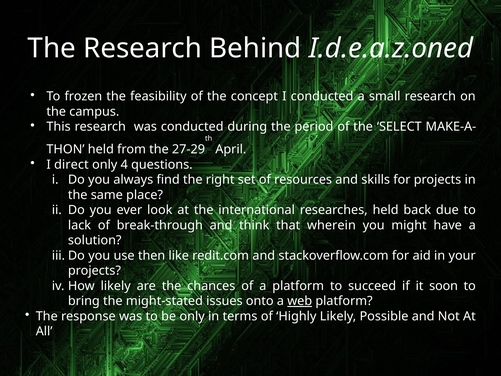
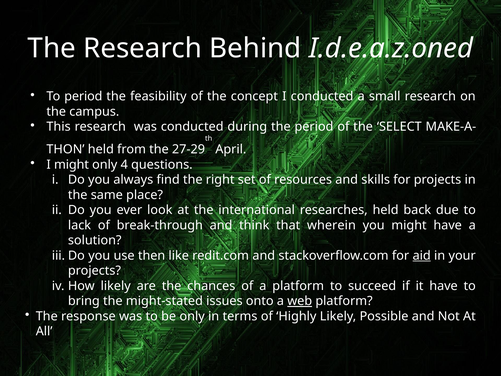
To frozen: frozen -> period
I direct: direct -> might
aid underline: none -> present
it soon: soon -> have
